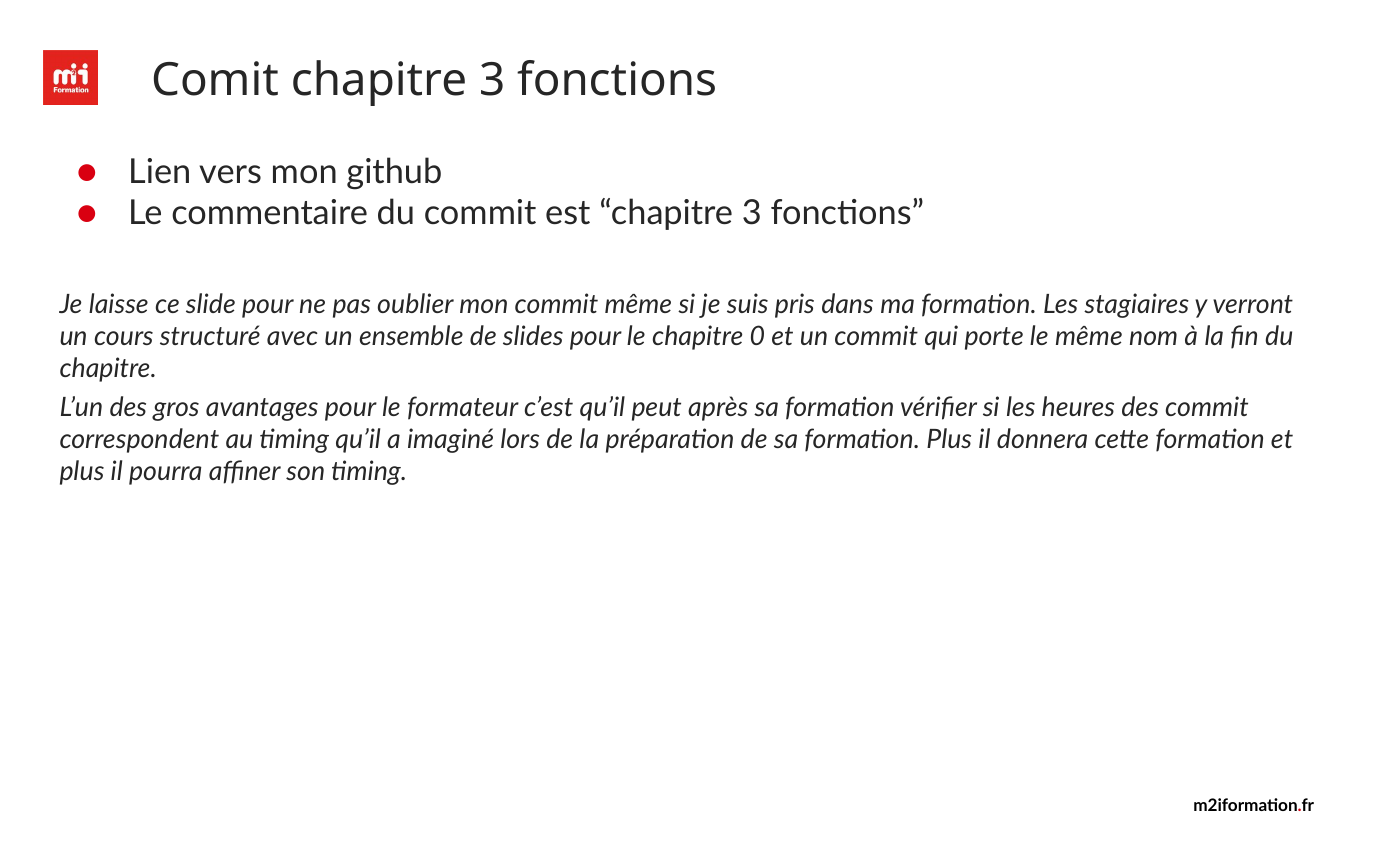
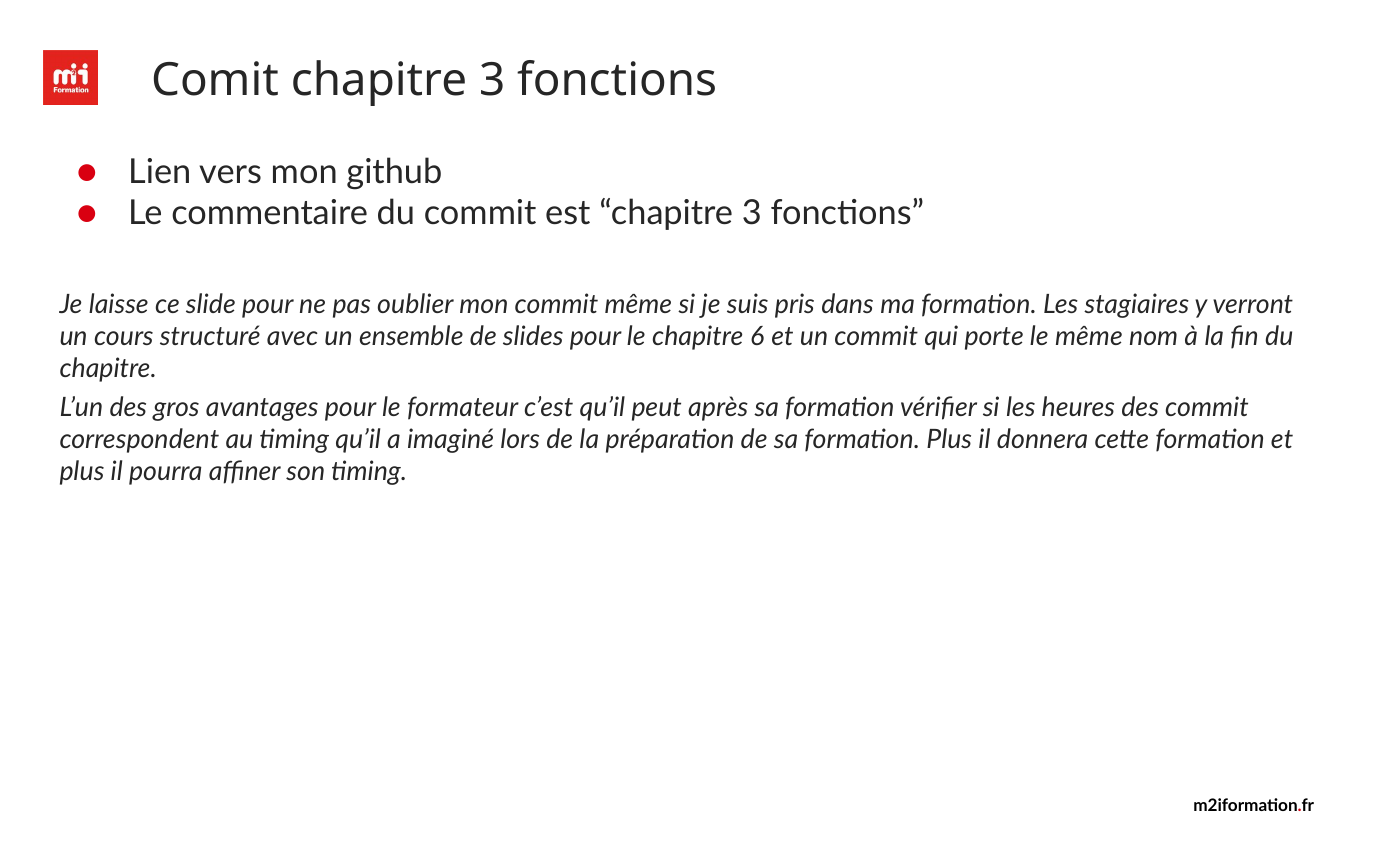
0: 0 -> 6
